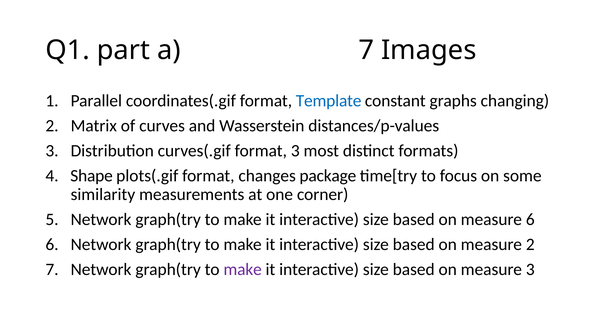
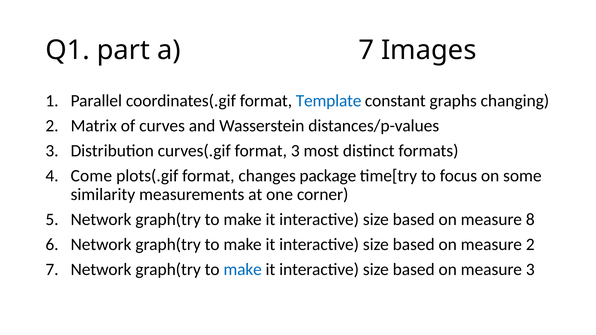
Shape: Shape -> Come
measure 6: 6 -> 8
make at (243, 269) colour: purple -> blue
